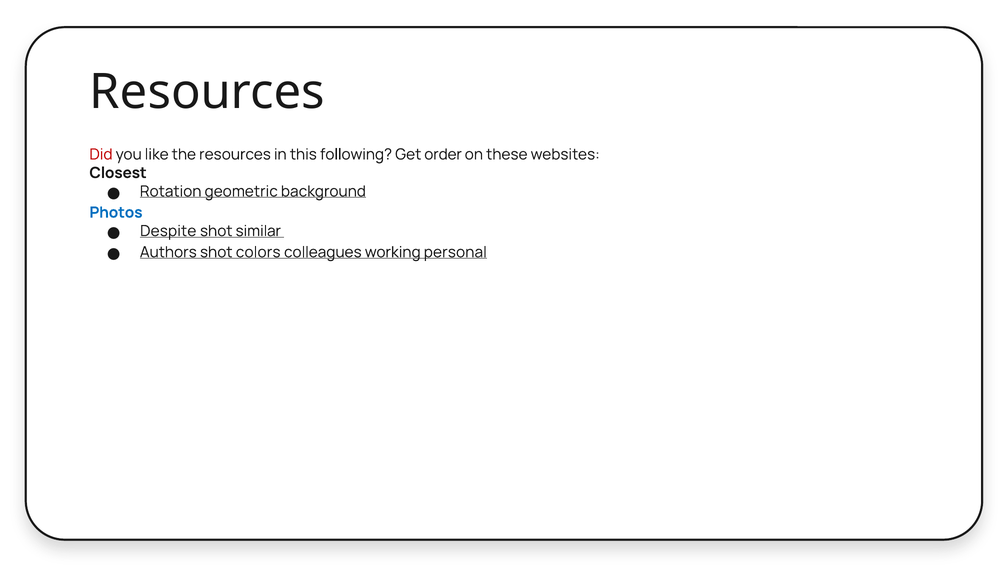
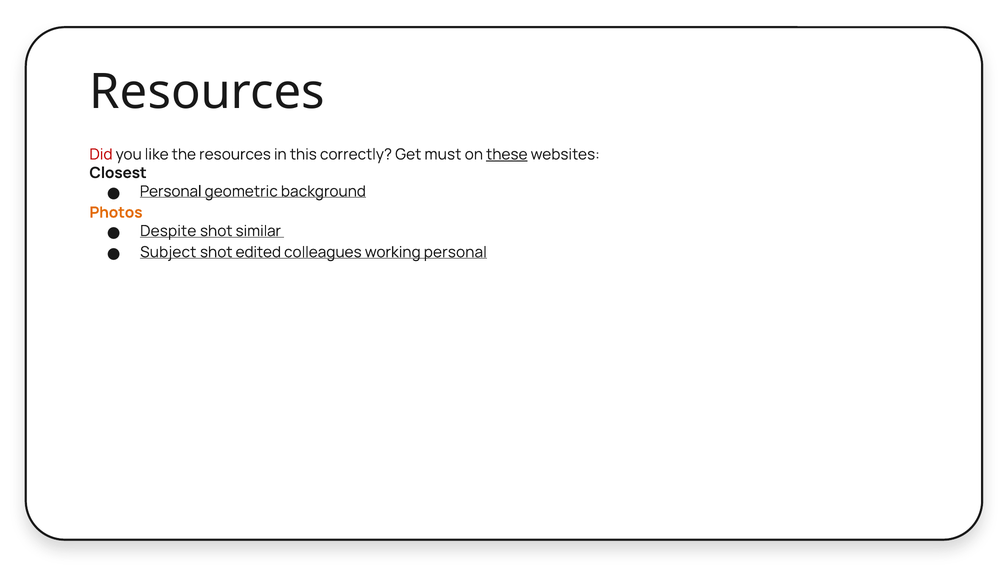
following: following -> correctly
order: order -> must
these underline: none -> present
Rotation at (171, 191): Rotation -> Personal
Photos colour: blue -> orange
Authors: Authors -> Subject
colors: colors -> edited
